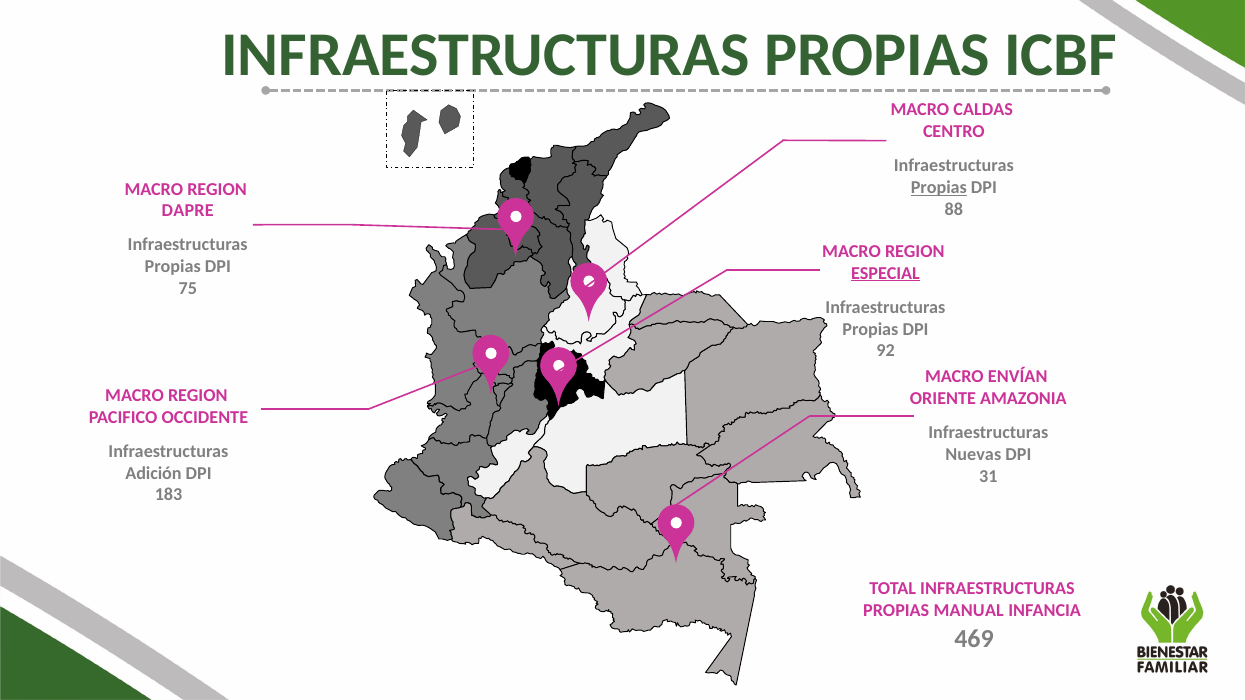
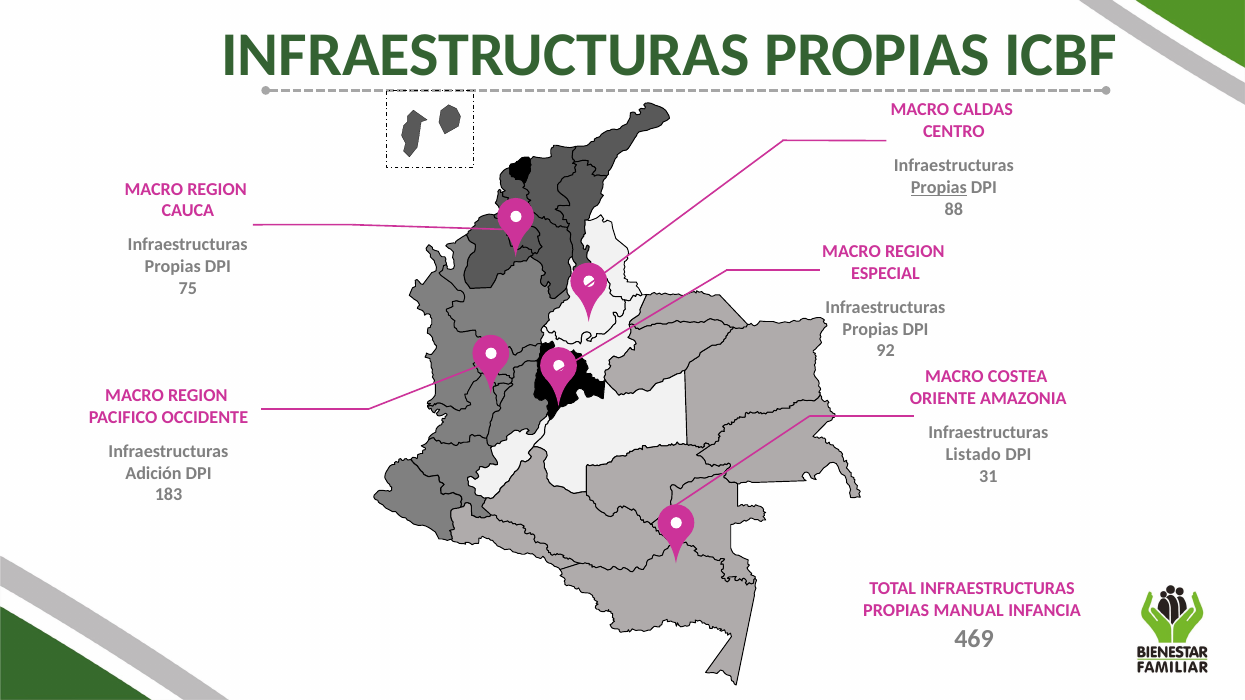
DAPRE: DAPRE -> CAUCA
ESPECIAL underline: present -> none
ENVÍAN: ENVÍAN -> COSTEA
Nuevas: Nuevas -> Listado
